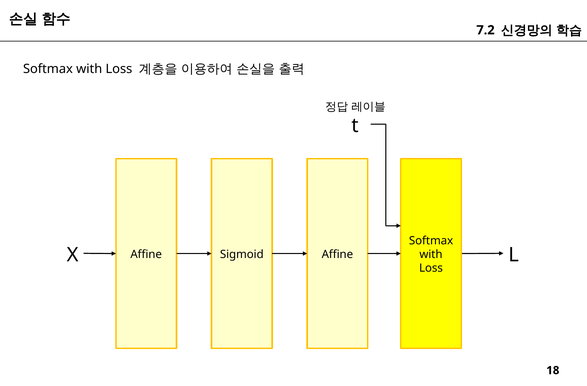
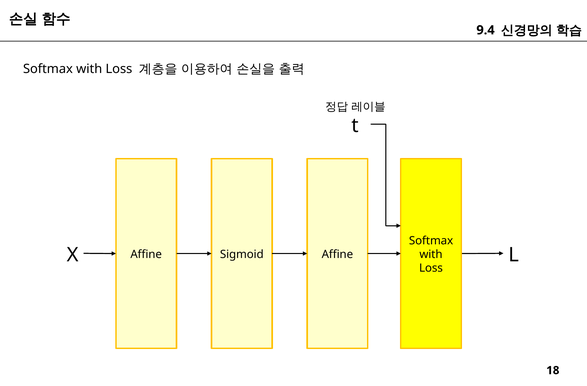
7.2: 7.2 -> 9.4
